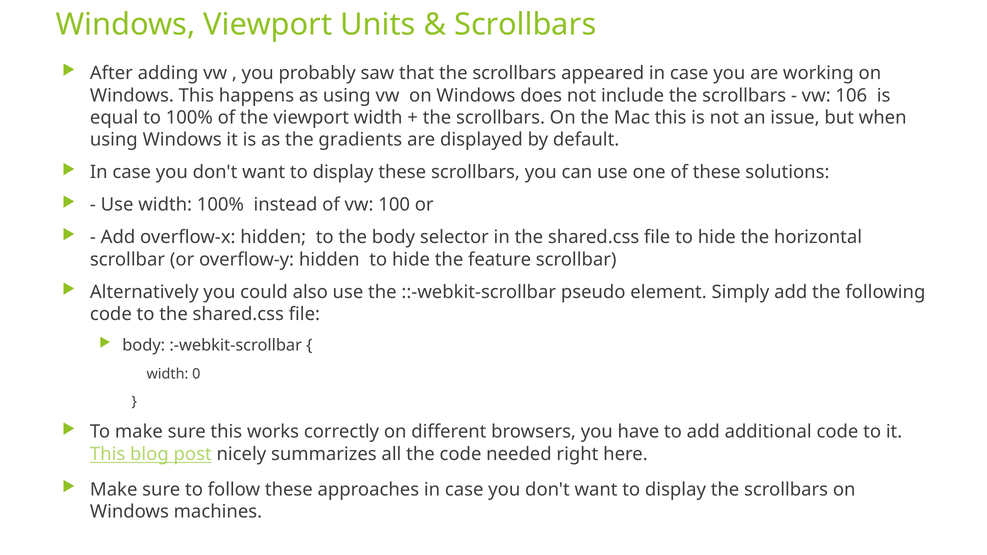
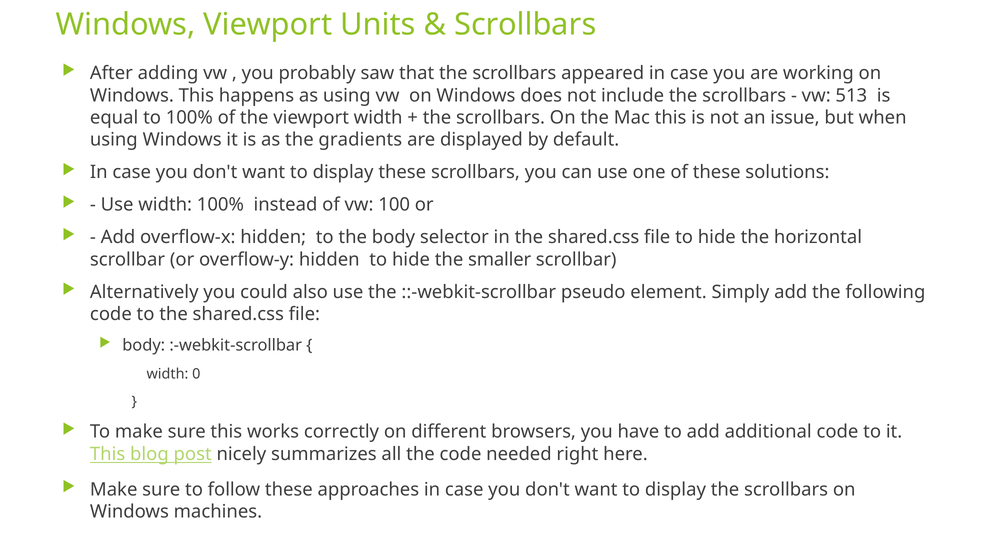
106: 106 -> 513
feature: feature -> smaller
